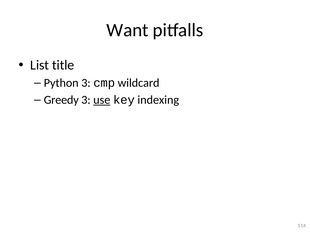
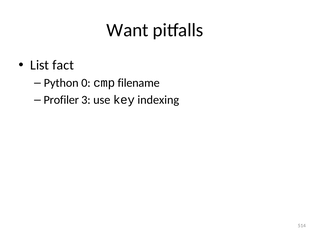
title: title -> fact
Python 3: 3 -> 0
wildcard: wildcard -> filename
Greedy: Greedy -> Profiler
use underline: present -> none
